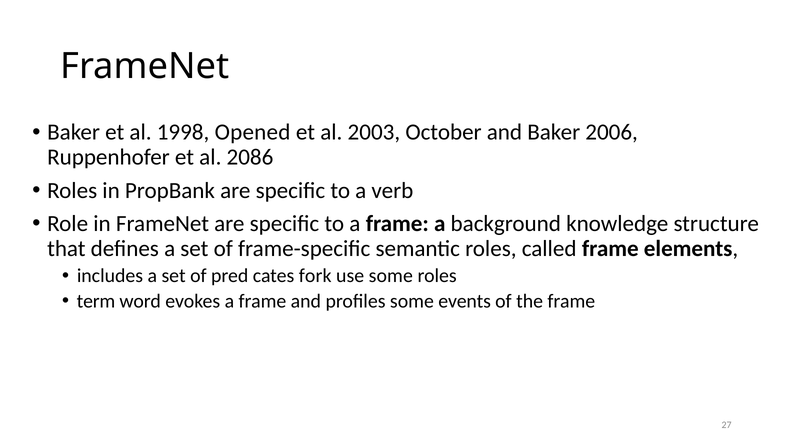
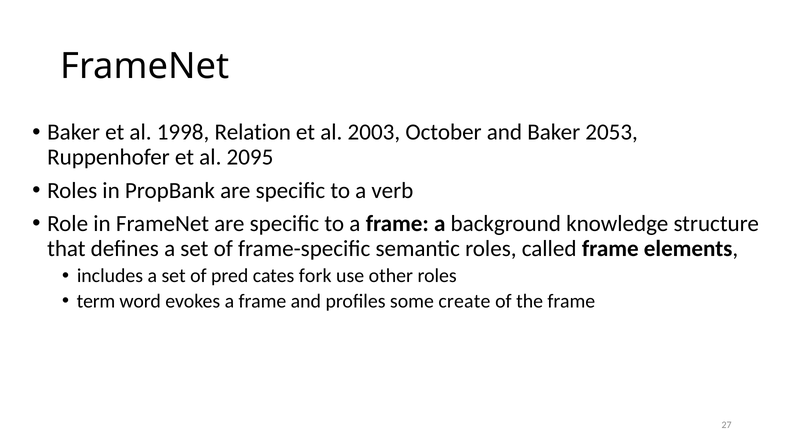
Opened: Opened -> Relation
2006: 2006 -> 2053
2086: 2086 -> 2095
use some: some -> other
events: events -> create
